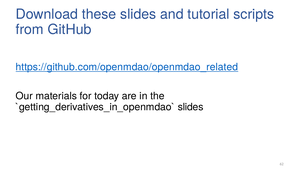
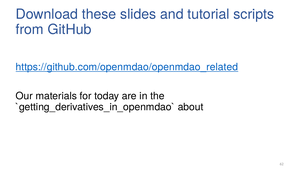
slides at (191, 108): slides -> about
